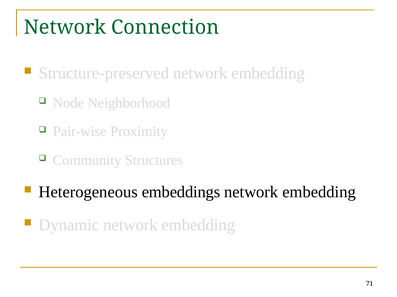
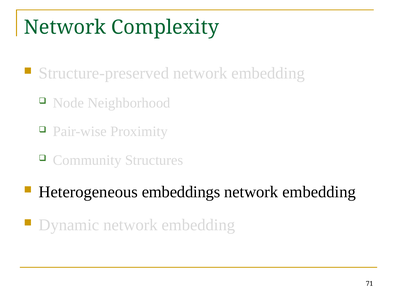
Connection: Connection -> Complexity
